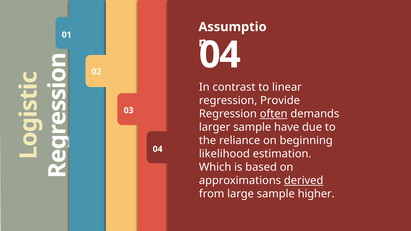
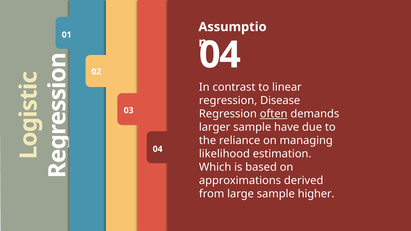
Provide: Provide -> Disease
beginning: beginning -> managing
derived underline: present -> none
